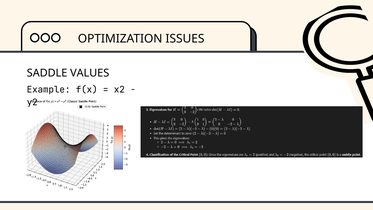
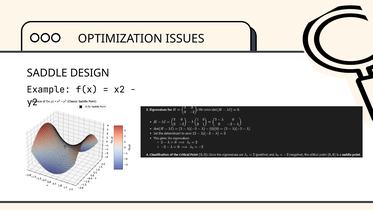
VALUES: VALUES -> DESIGN
